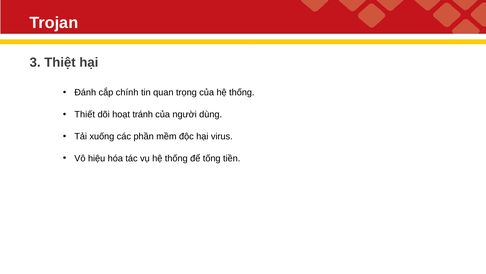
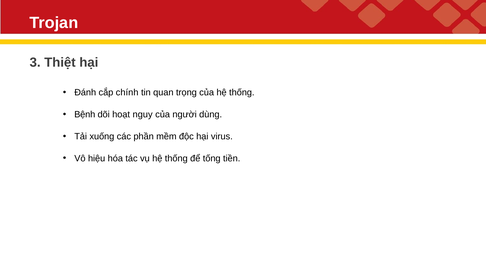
Thiết: Thiết -> Bệnh
tránh: tránh -> nguy
